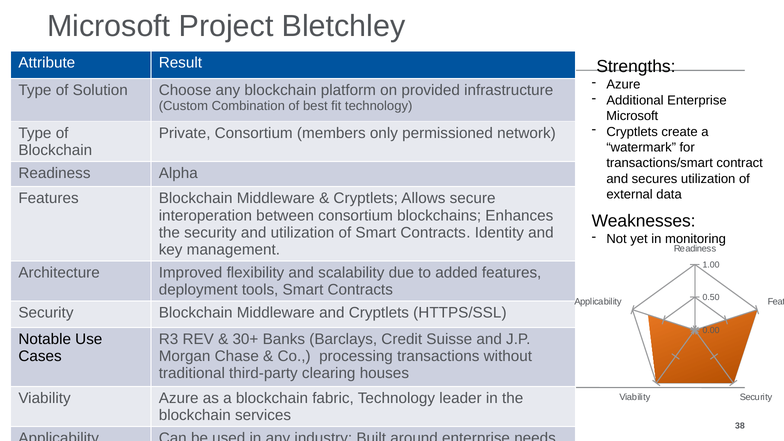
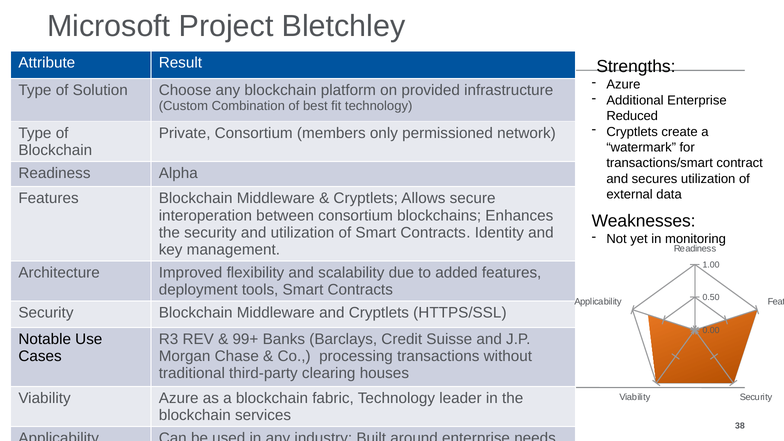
Microsoft at (632, 116): Microsoft -> Reduced
30+: 30+ -> 99+
